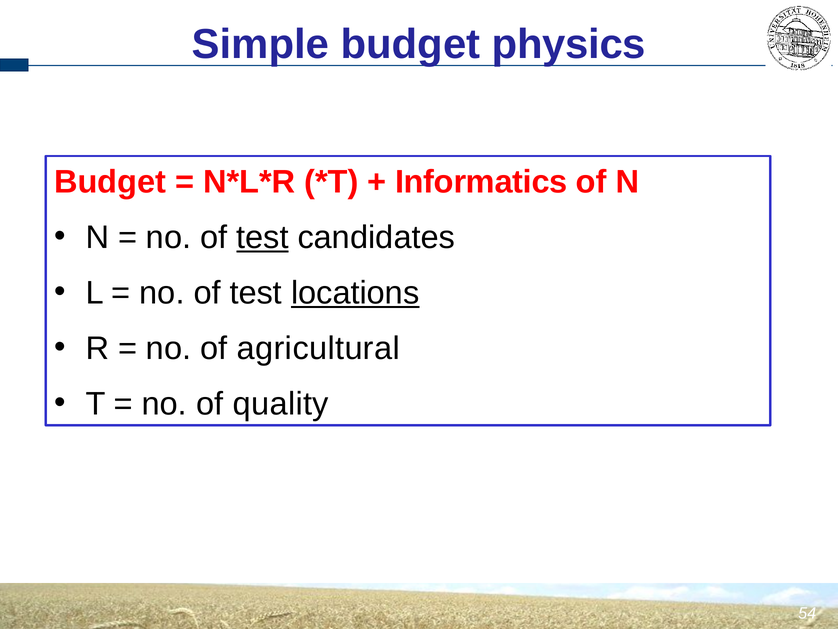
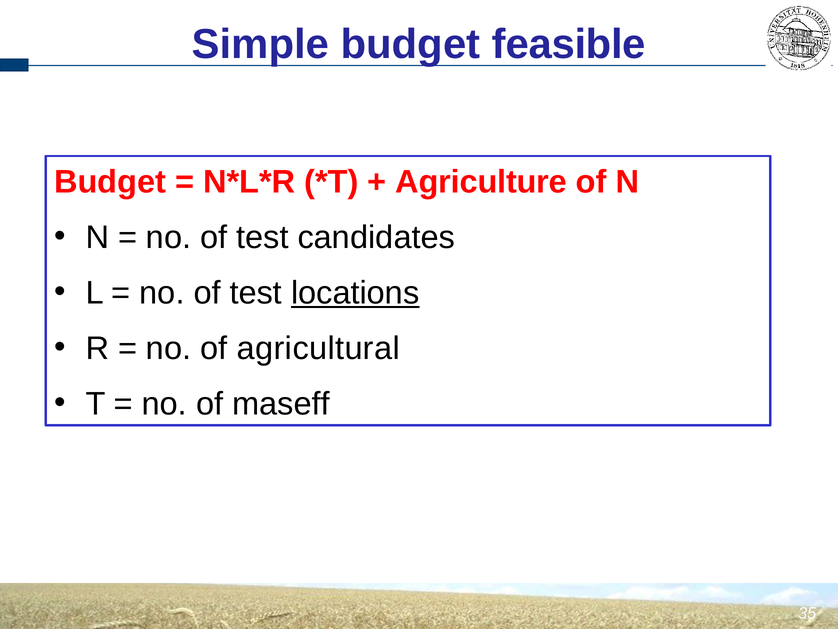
physics: physics -> feasible
Informatics: Informatics -> Agriculture
test at (263, 237) underline: present -> none
quality: quality -> maseff
54: 54 -> 35
